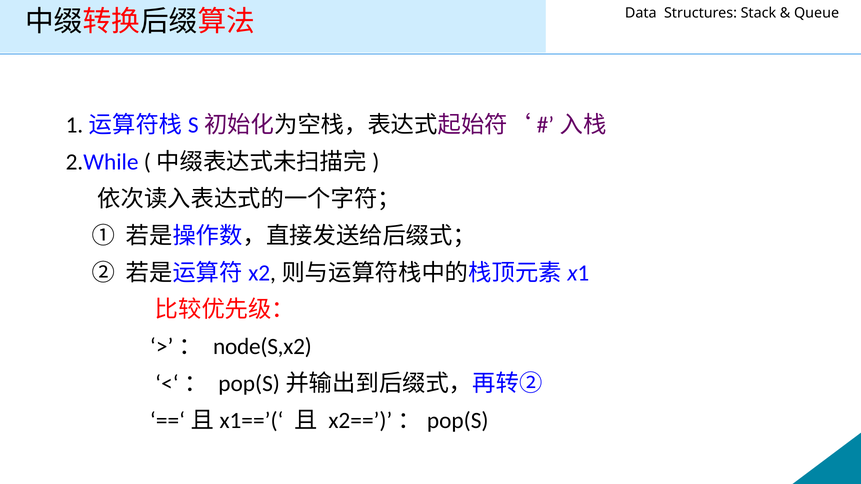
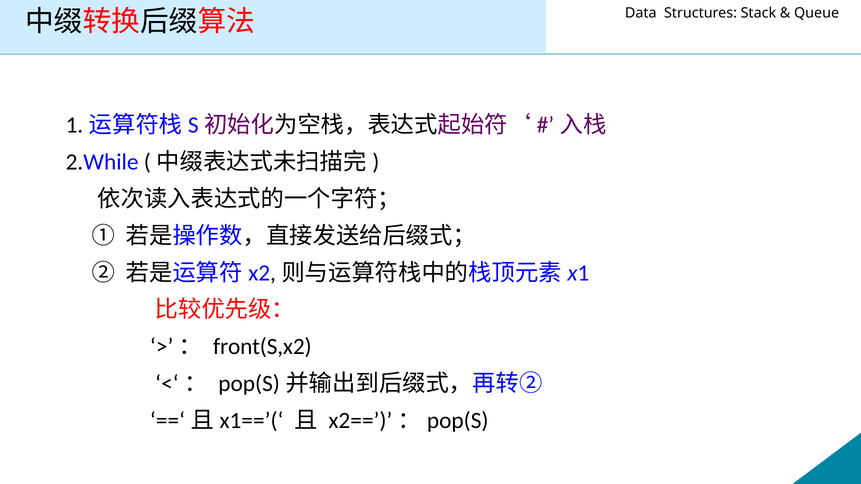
node(S,x2: node(S,x2 -> front(S,x2
